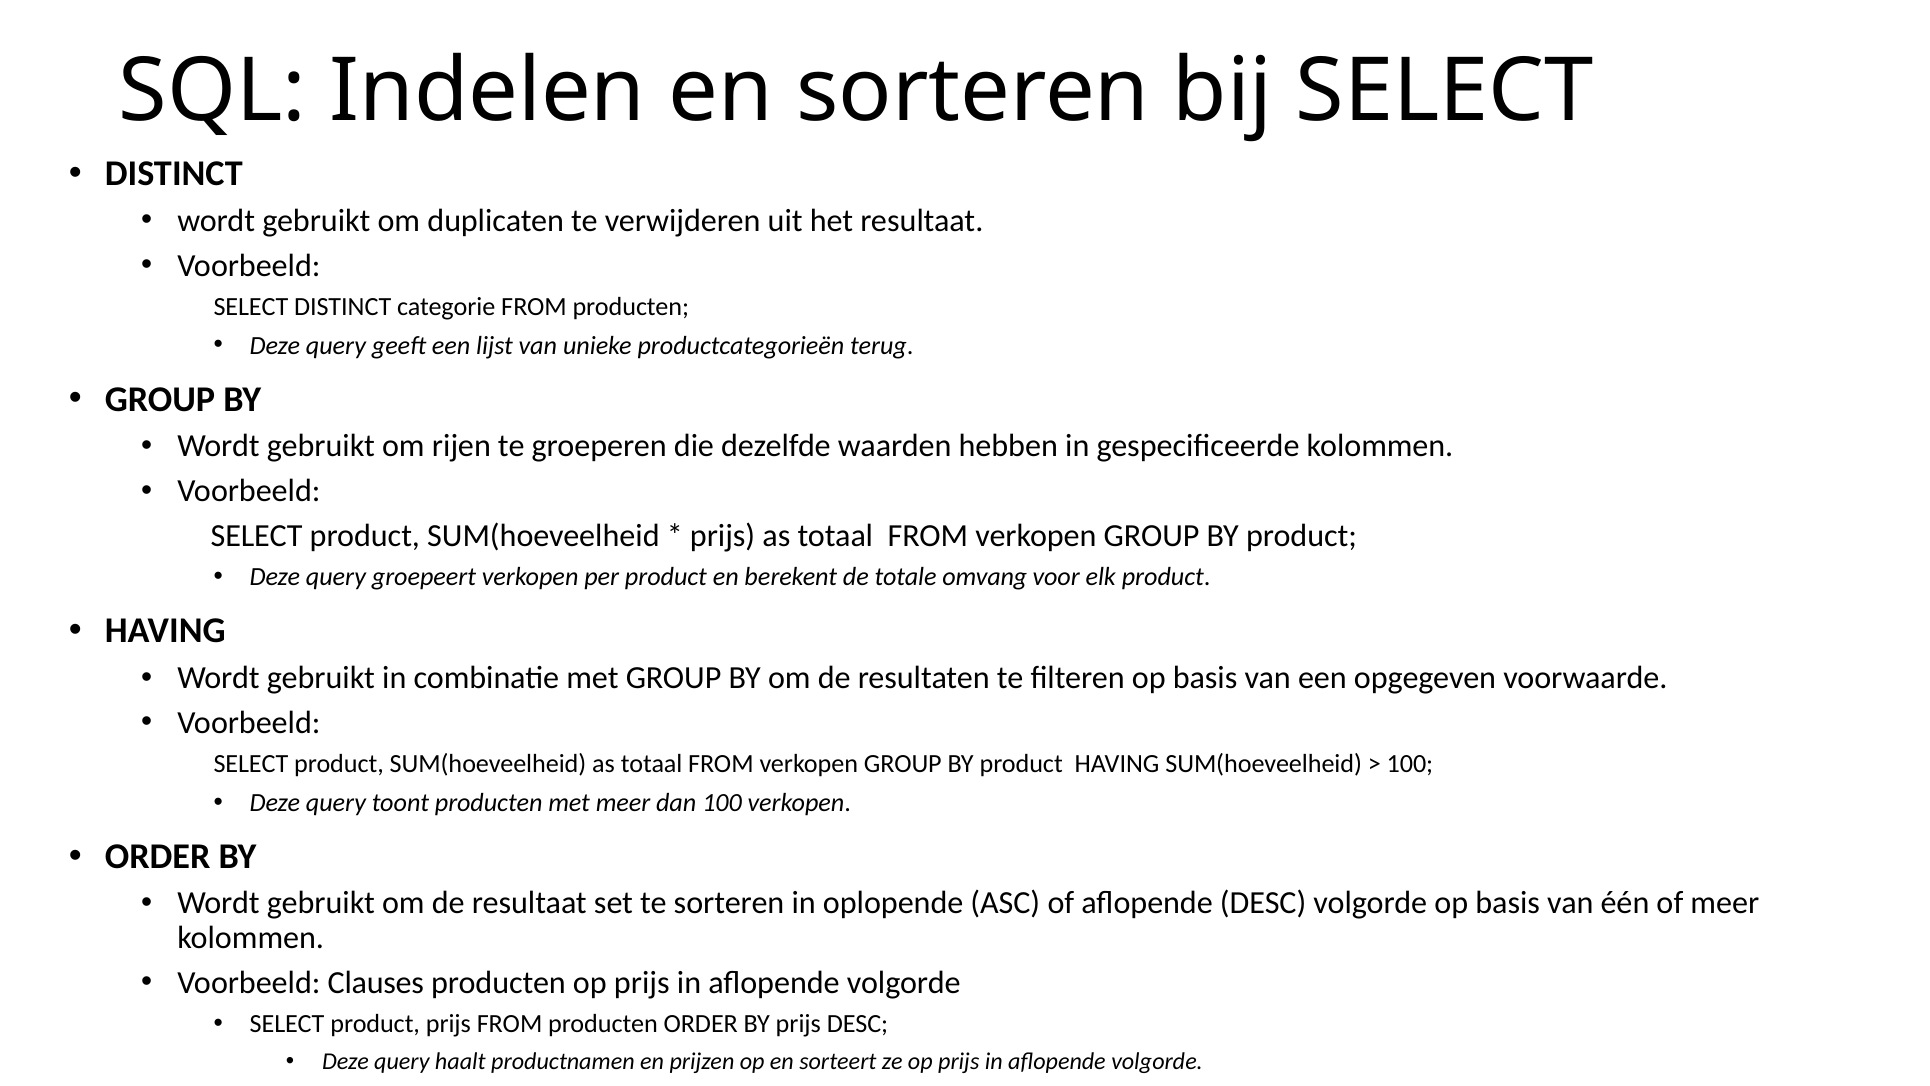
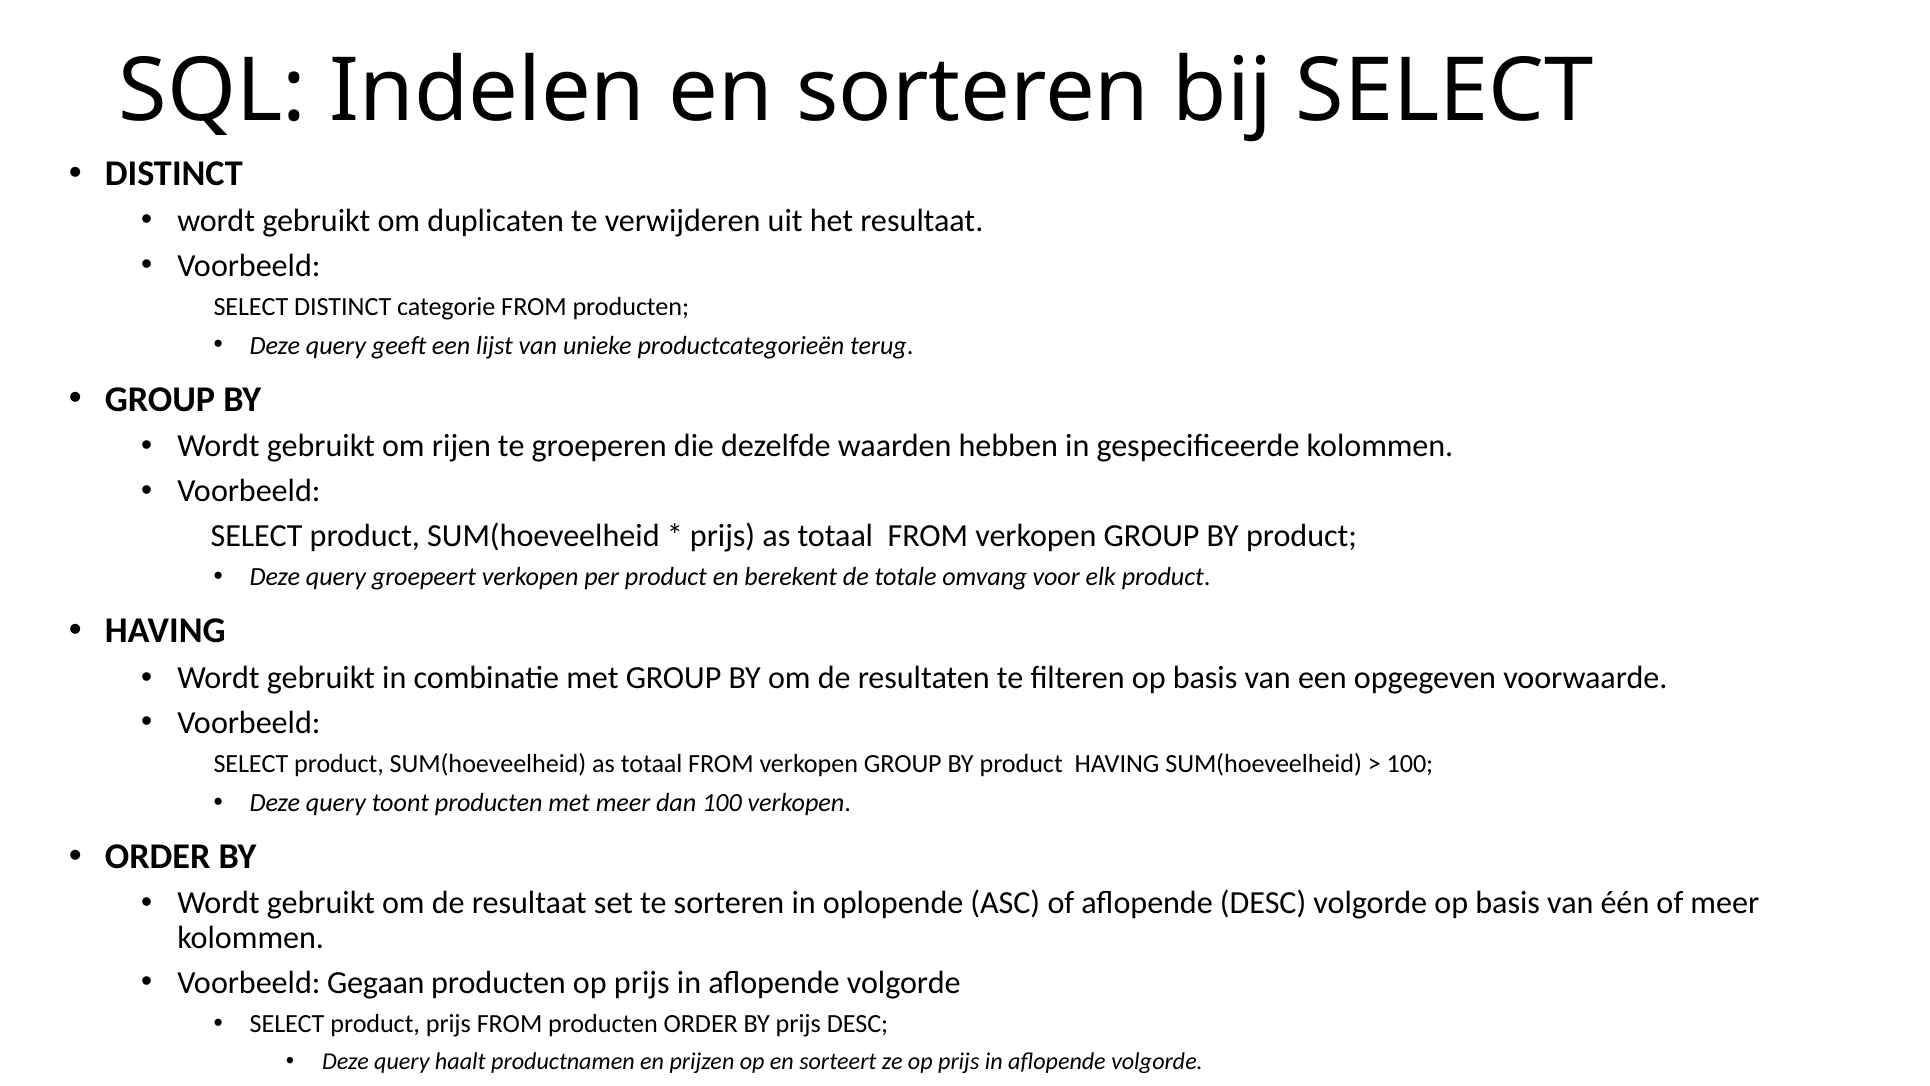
Clauses: Clauses -> Gegaan
